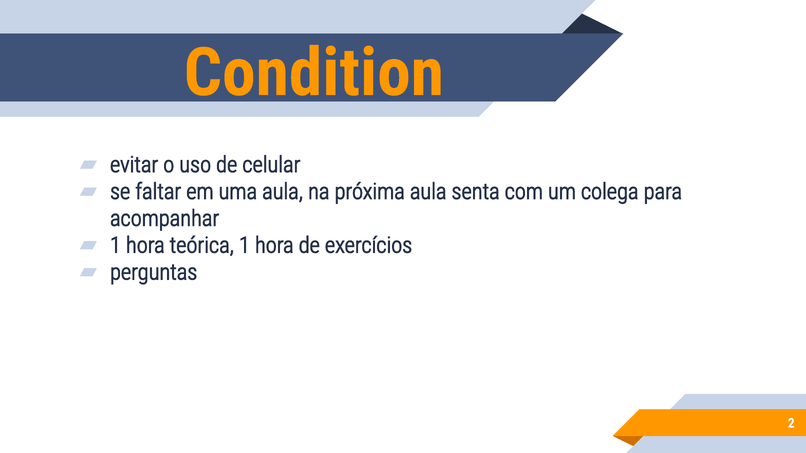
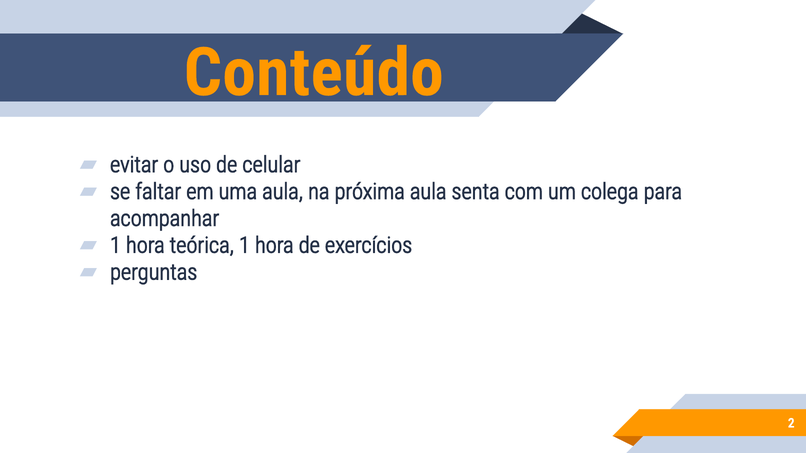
Condition: Condition -> Conteúdo
